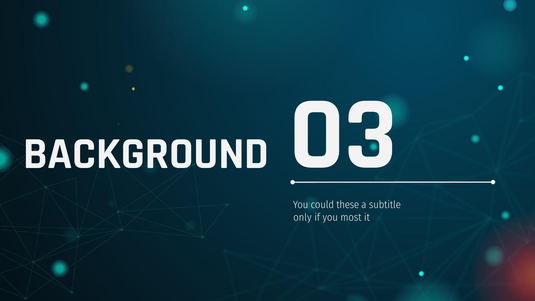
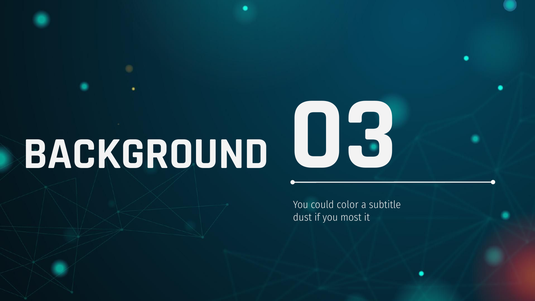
these: these -> color
only: only -> dust
